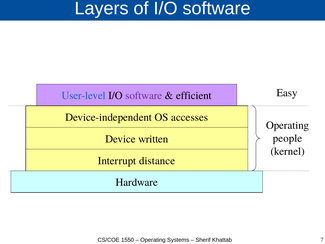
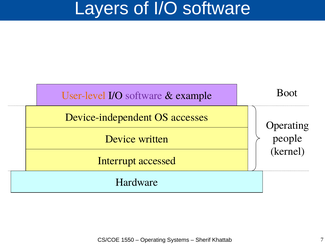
Easy: Easy -> Boot
User-level colour: blue -> orange
efficient: efficient -> example
distance: distance -> accessed
